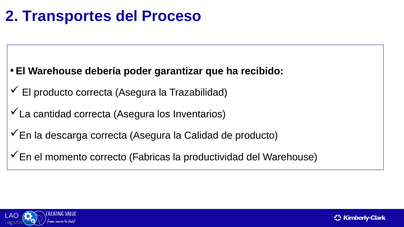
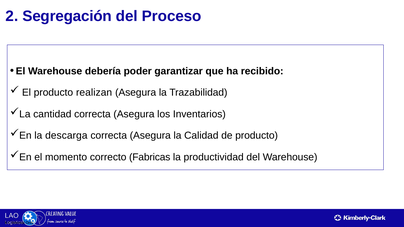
Transportes: Transportes -> Segregación
producto correcta: correcta -> realizan
